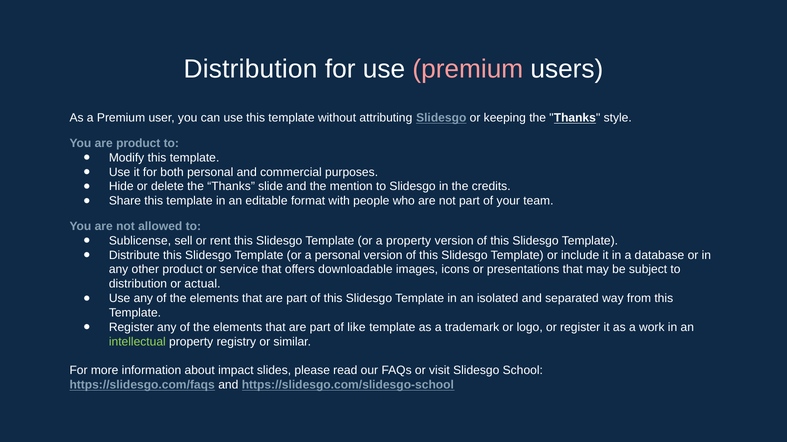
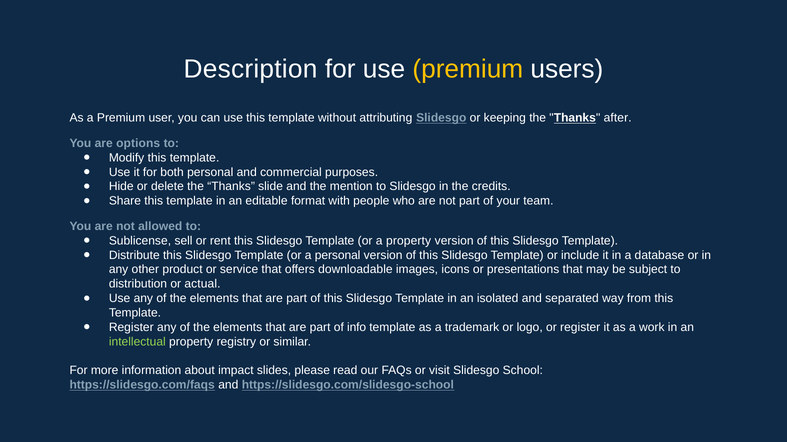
Distribution at (251, 69): Distribution -> Description
premium at (468, 69) colour: pink -> yellow
style: style -> after
are product: product -> options
like: like -> info
